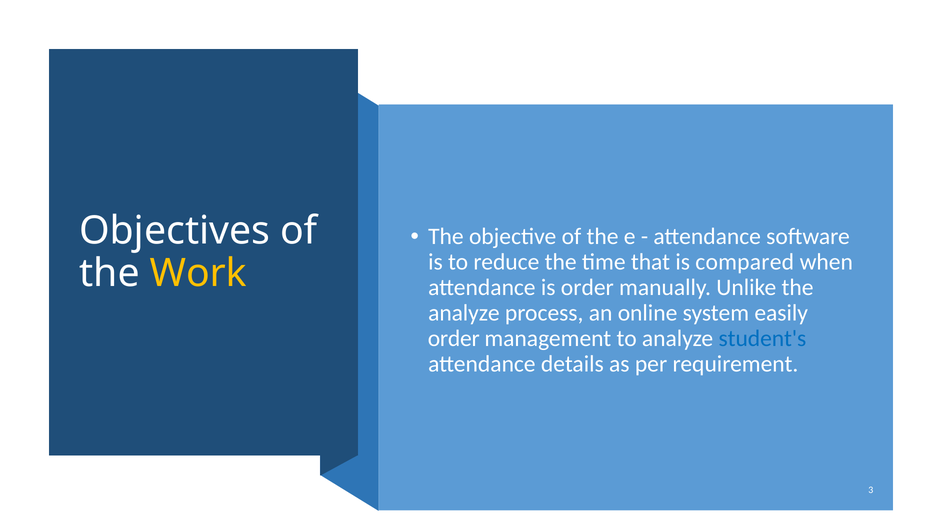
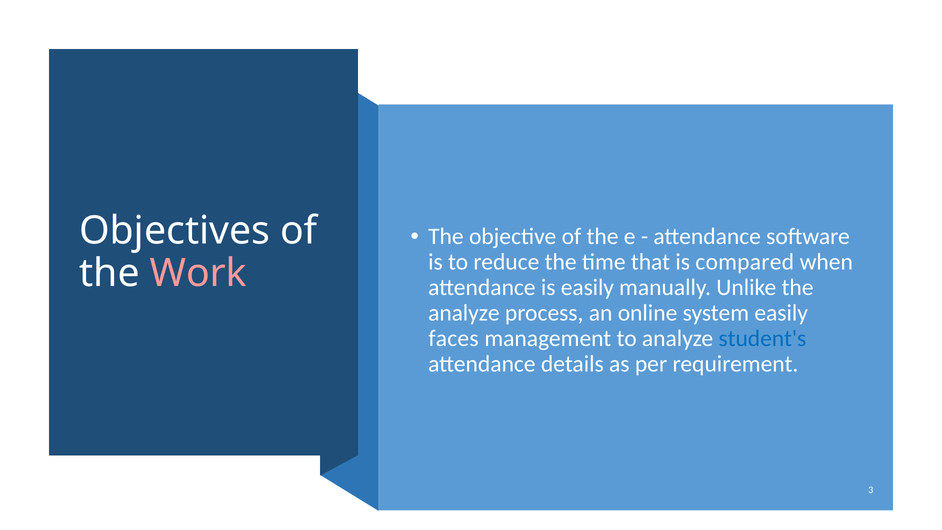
Work colour: yellow -> pink
is order: order -> easily
order at (454, 338): order -> faces
